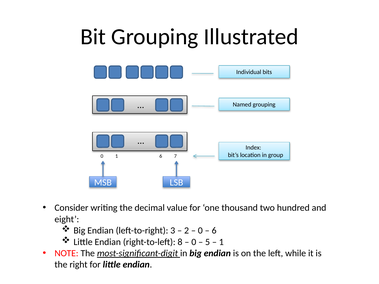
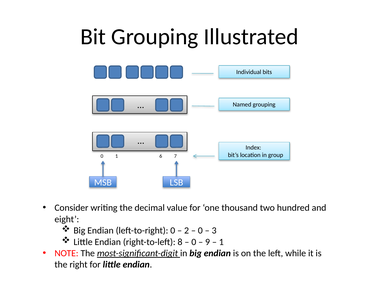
left-to-right 3: 3 -> 0
6 at (214, 231): 6 -> 3
5: 5 -> 9
